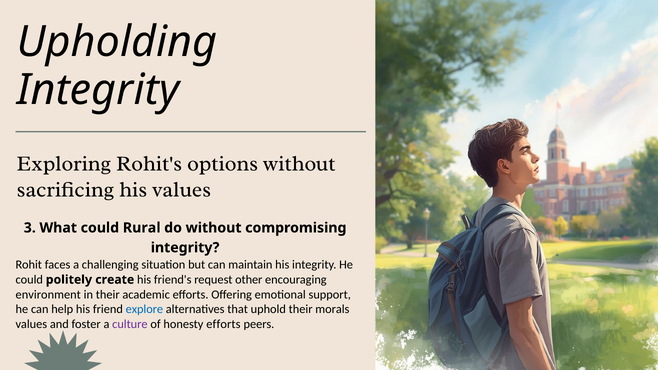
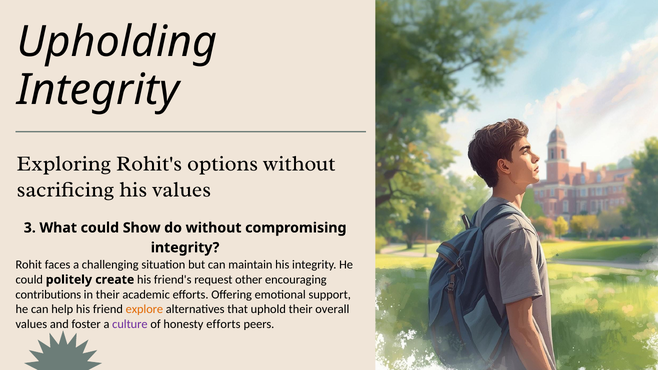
Rural: Rural -> Show
environment: environment -> contributions
explore colour: blue -> orange
morals: morals -> overall
